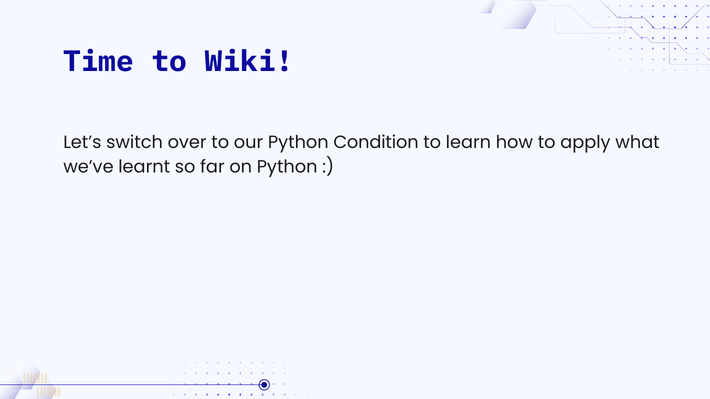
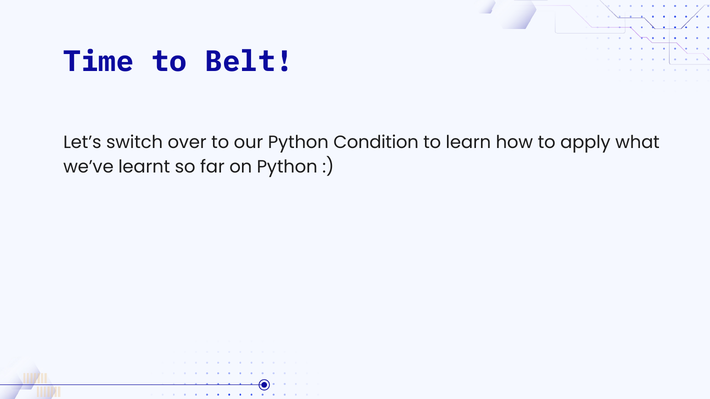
Wiki: Wiki -> Belt
